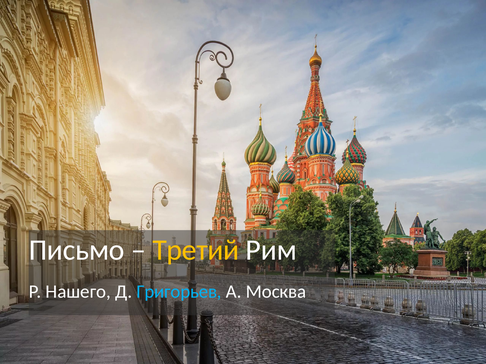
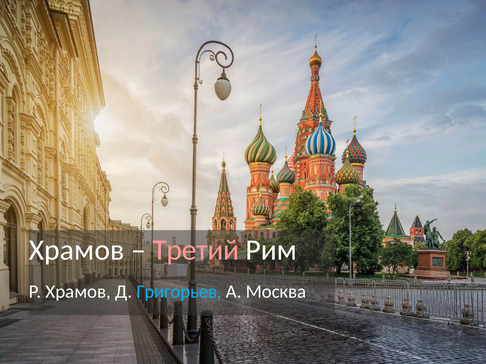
Письмо at (77, 250): Письмо -> Храмов
Третий colour: yellow -> pink
Р Нашего: Нашего -> Храмов
